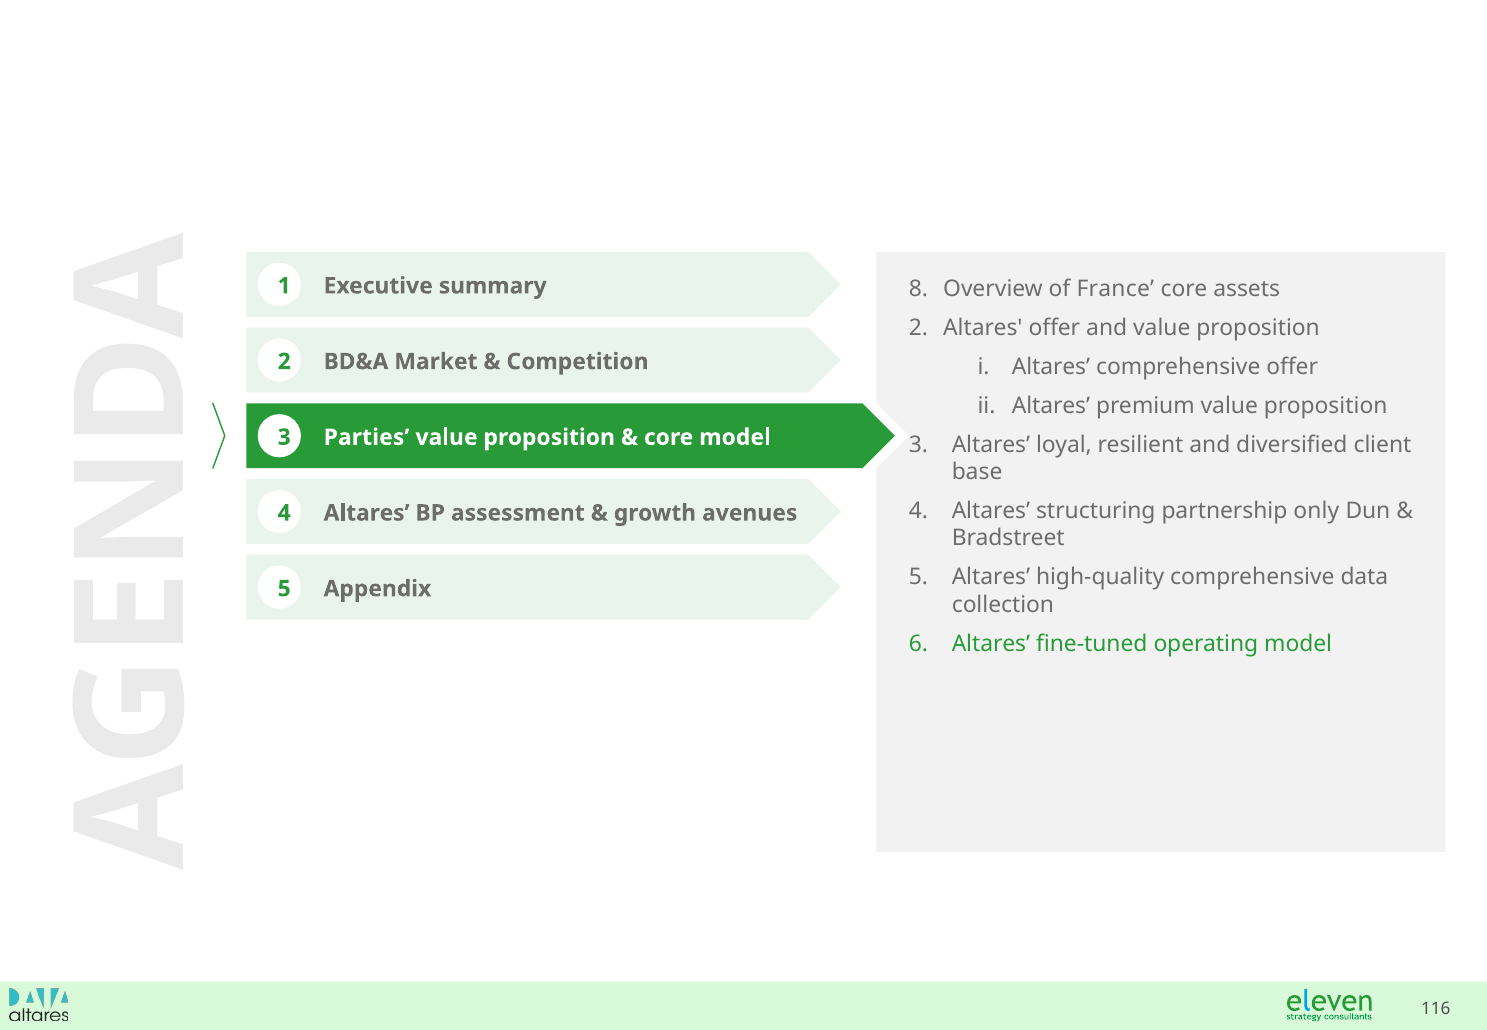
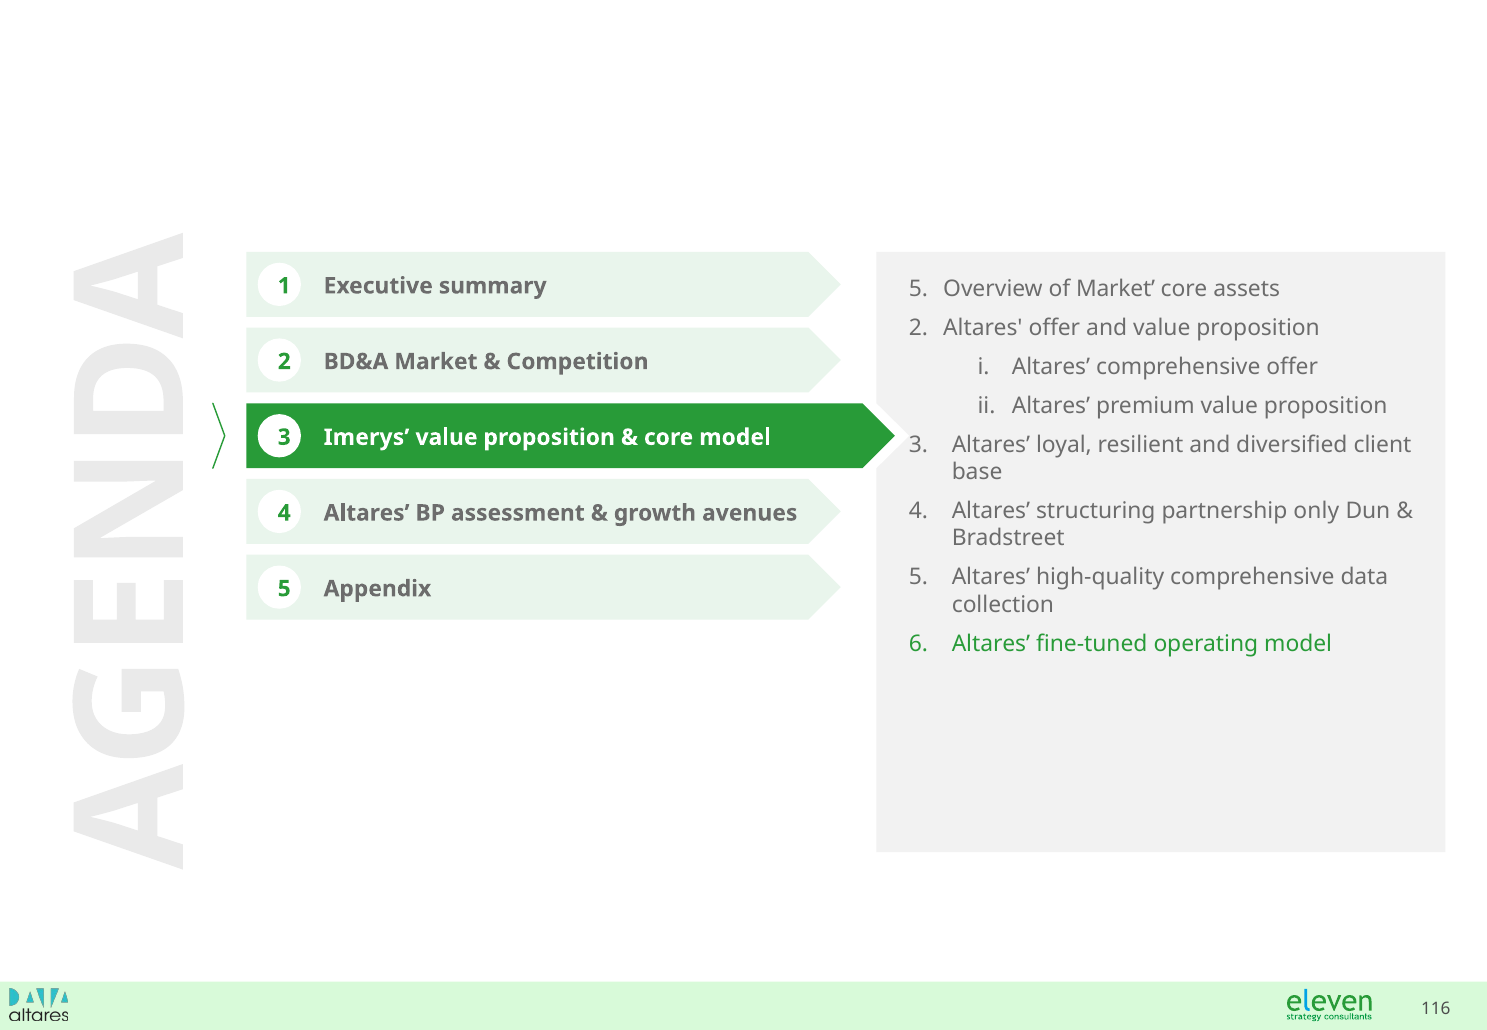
8 at (918, 289): 8 -> 5
of France: France -> Market
Parties: Parties -> Imerys
